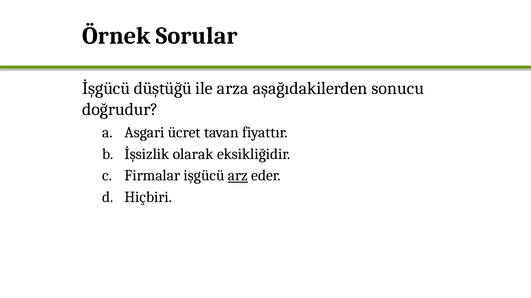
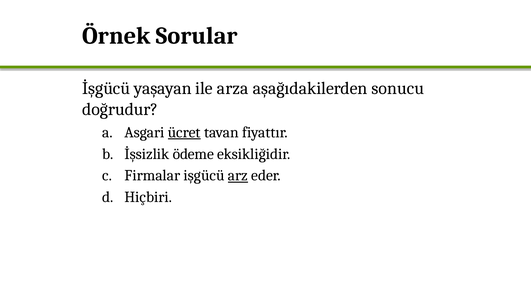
düştüğü: düştüğü -> yaşayan
ücret underline: none -> present
olarak: olarak -> ödeme
